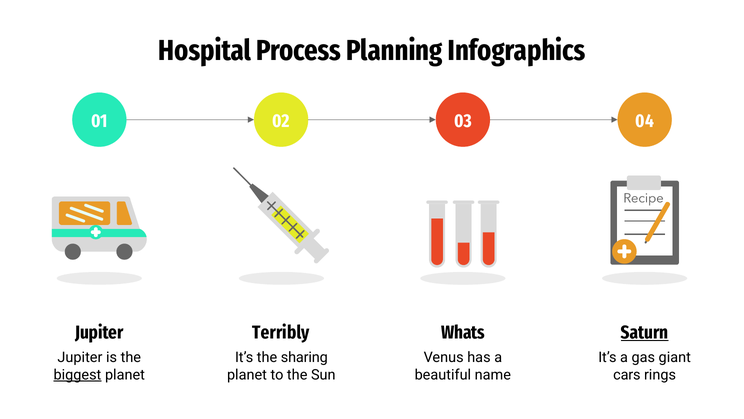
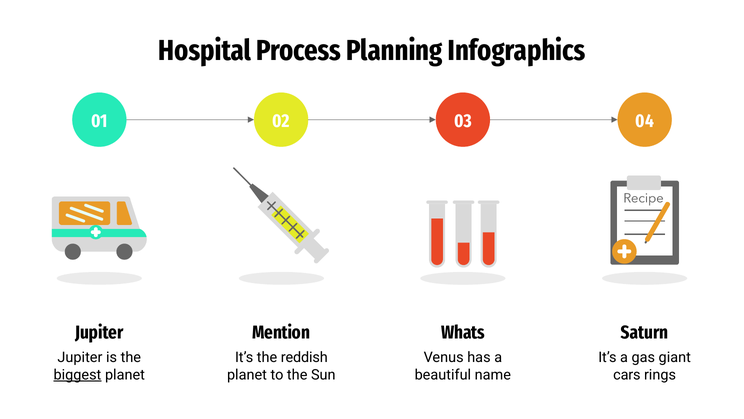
Terribly: Terribly -> Mention
Saturn underline: present -> none
sharing: sharing -> reddish
